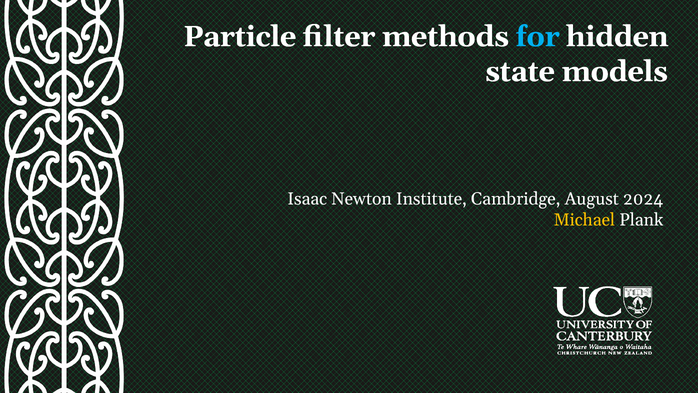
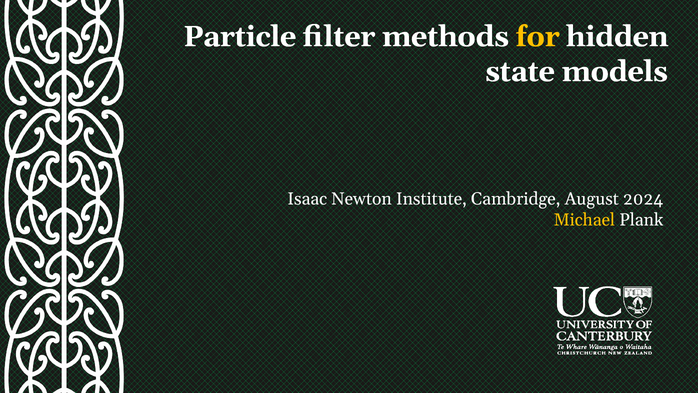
for colour: light blue -> yellow
